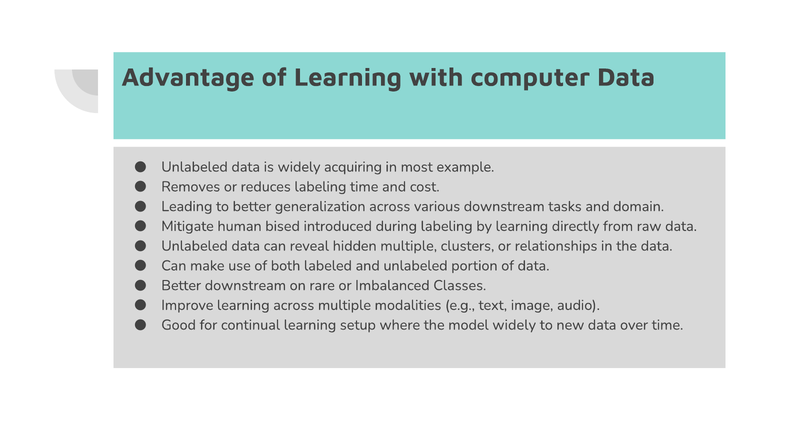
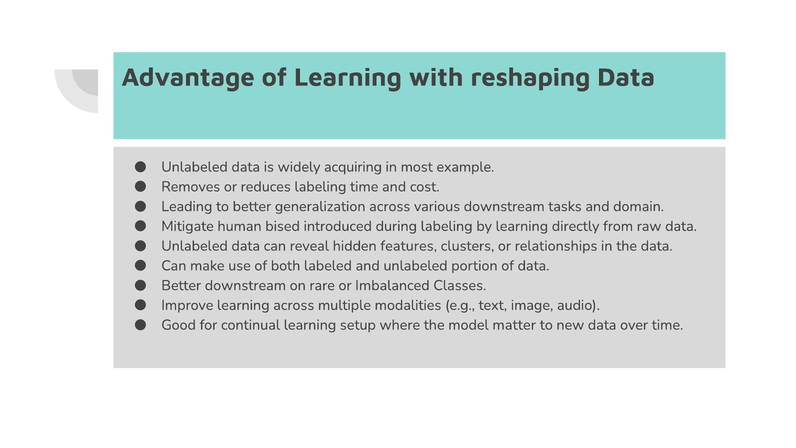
computer: computer -> reshaping
hidden multiple: multiple -> features
model widely: widely -> matter
